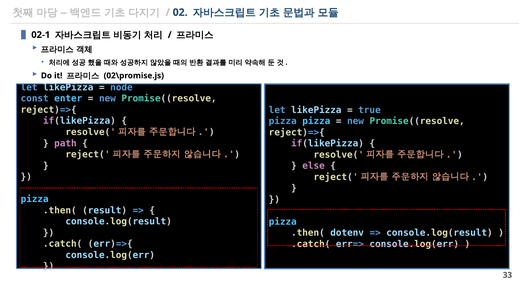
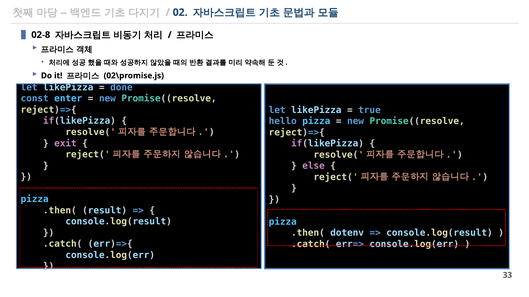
02-1: 02-1 -> 02-8
node: node -> done
pizza at (283, 121): pizza -> hello
path: path -> exit
